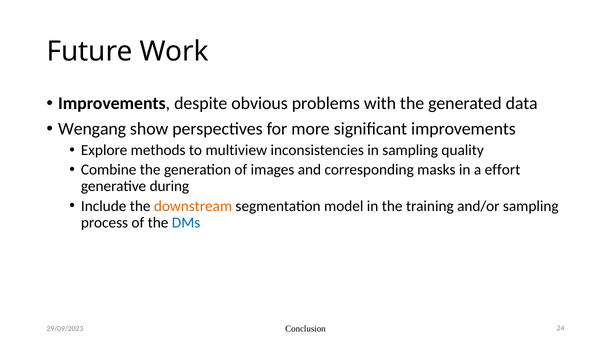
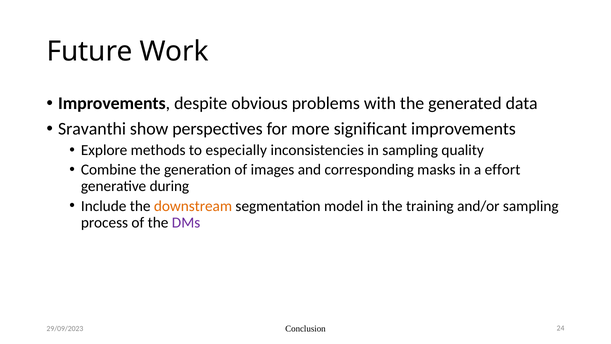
Wengang: Wengang -> Sravanthi
multiview: multiview -> especially
DMs colour: blue -> purple
